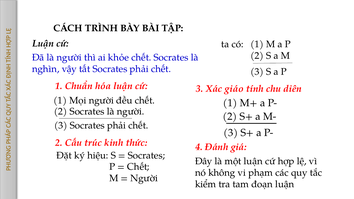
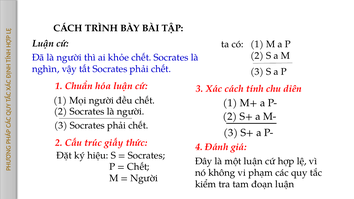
Xác giáo: giáo -> cách
kinh: kinh -> giấy
